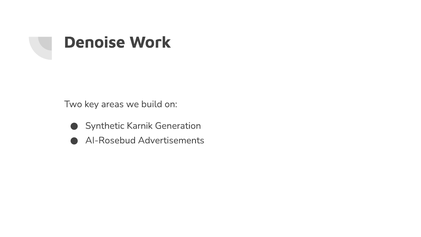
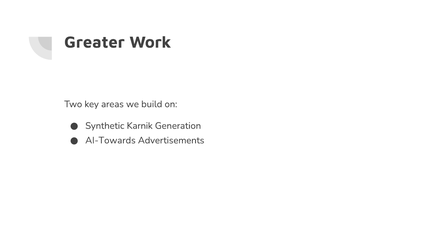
Denoise: Denoise -> Greater
AI-Rosebud: AI-Rosebud -> AI-Towards
